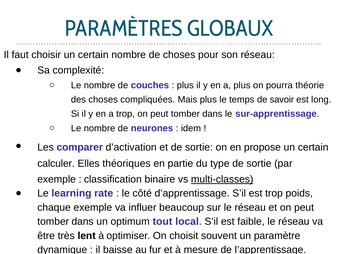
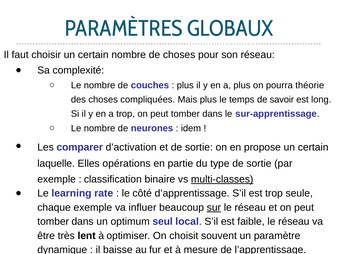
calculer: calculer -> laquelle
théoriques: théoriques -> opérations
poids: poids -> seule
sur underline: none -> present
tout: tout -> seul
